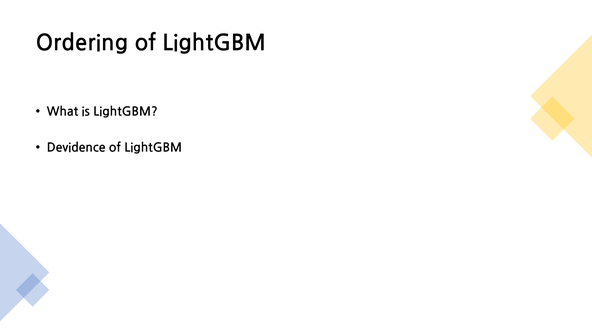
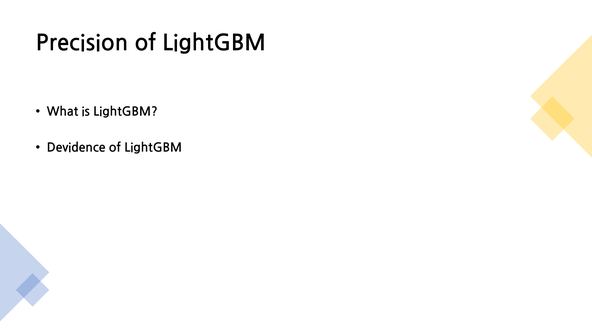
Ordering: Ordering -> Precision
